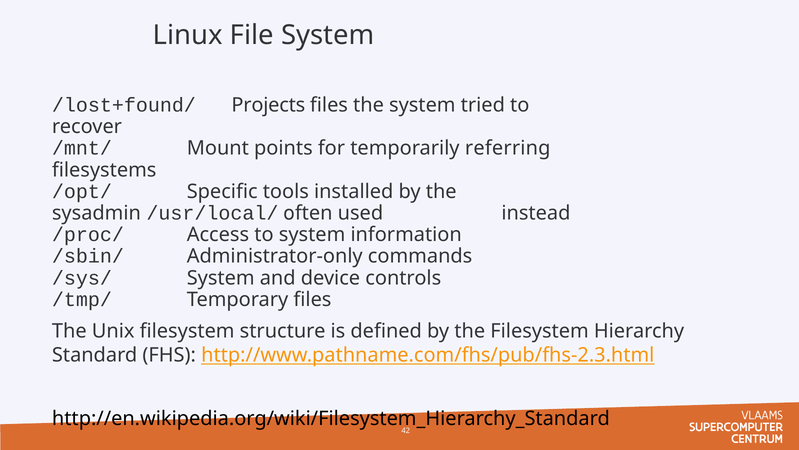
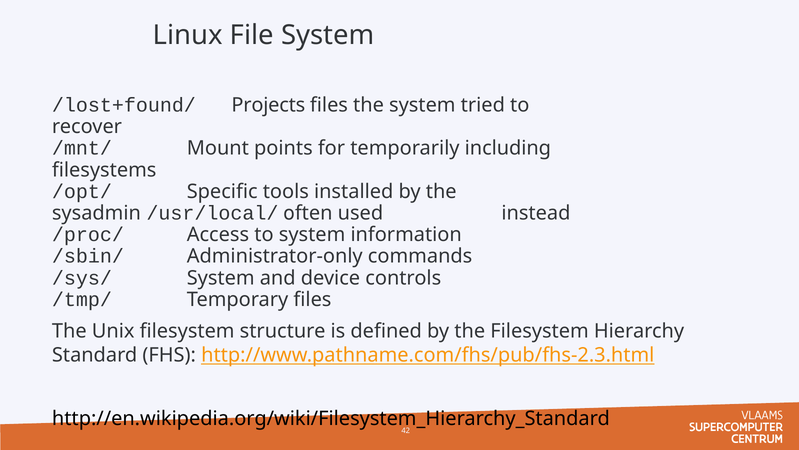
referring: referring -> including
